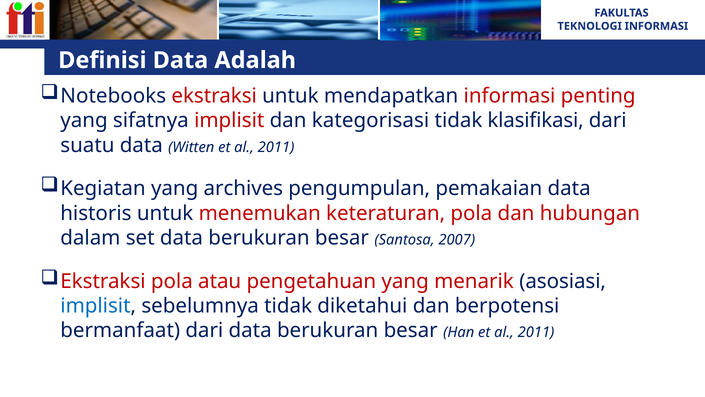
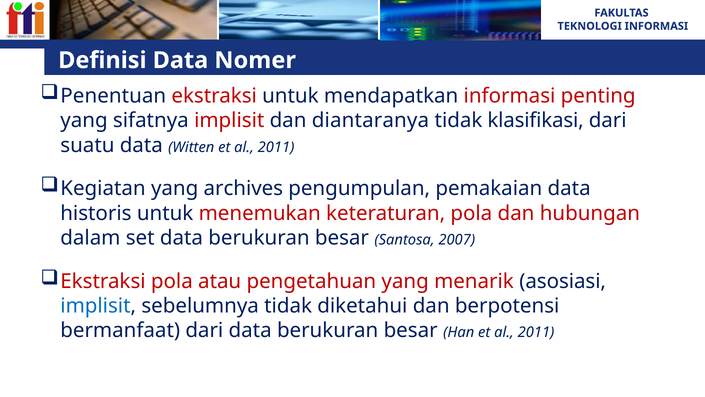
Adalah: Adalah -> Nomer
Notebooks: Notebooks -> Penentuan
kategorisasi: kategorisasi -> diantaranya
